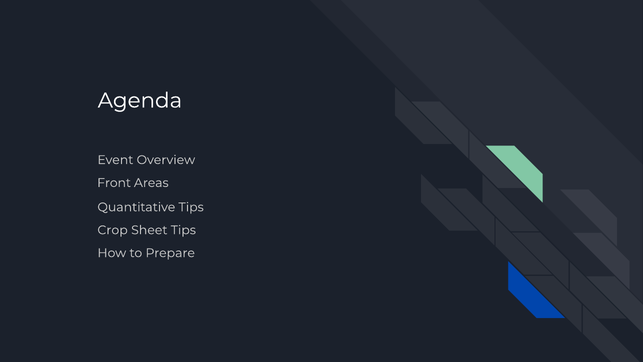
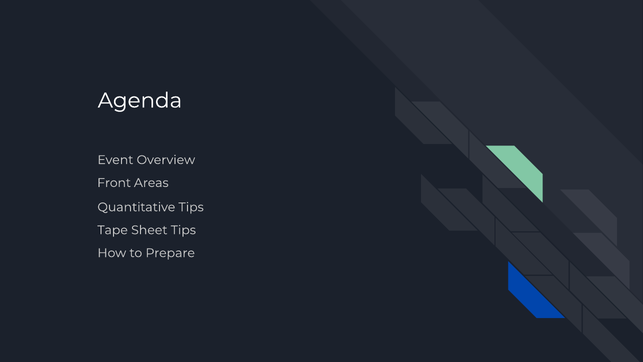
Crop: Crop -> Tape
